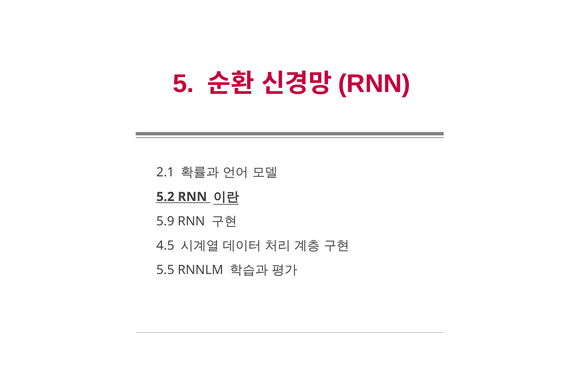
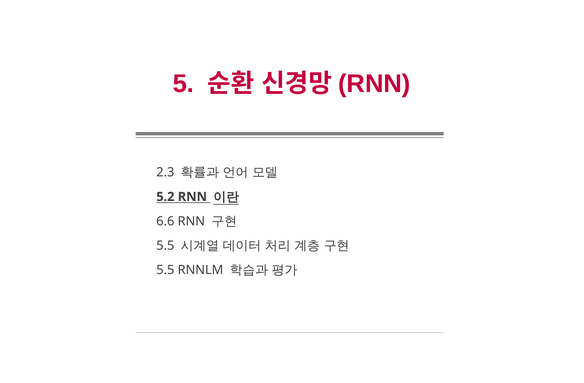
2.1: 2.1 -> 2.3
5.9: 5.9 -> 6.6
4.5 at (165, 246): 4.5 -> 5.5
